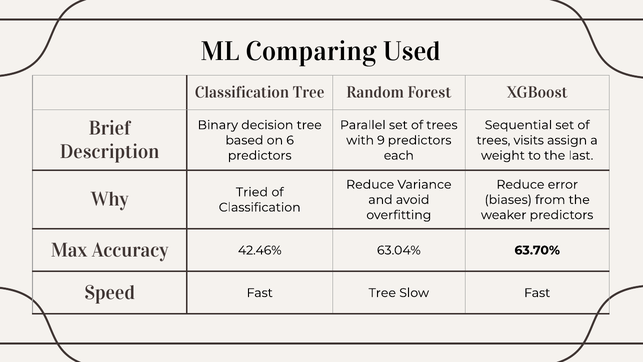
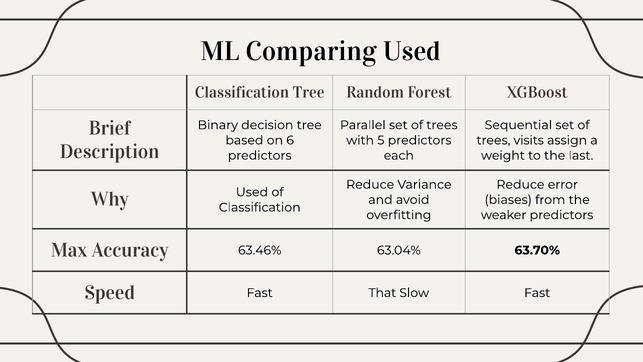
9: 9 -> 5
Why Tried: Tried -> Used
42.46%: 42.46% -> 63.46%
Fast Tree: Tree -> That
